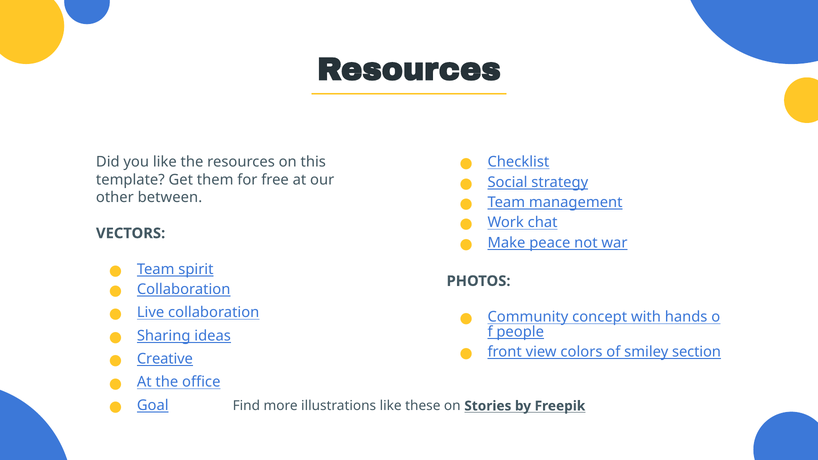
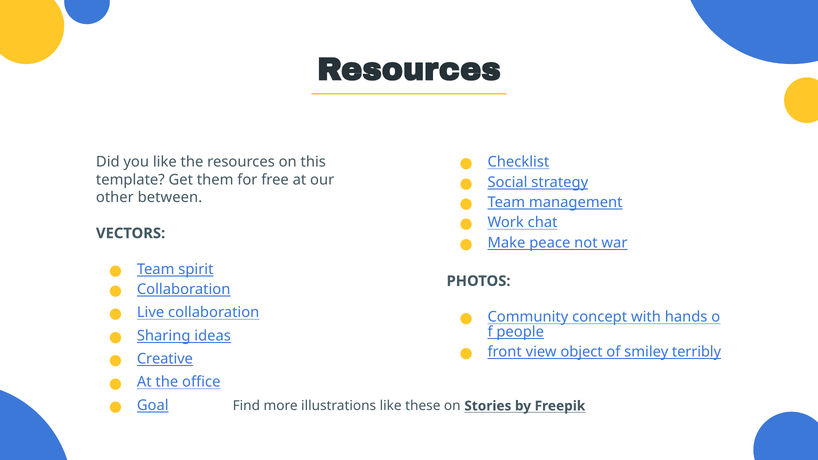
colors: colors -> object
section: section -> terribly
